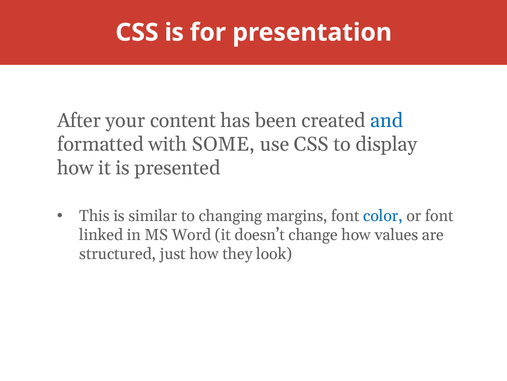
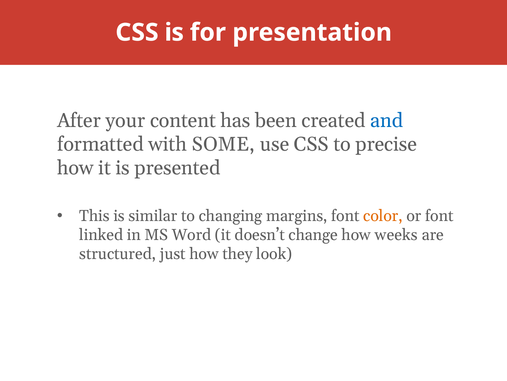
display: display -> precise
color colour: blue -> orange
values: values -> weeks
